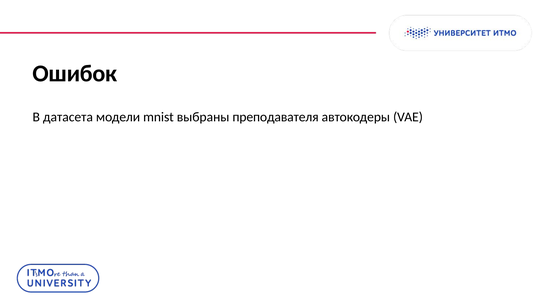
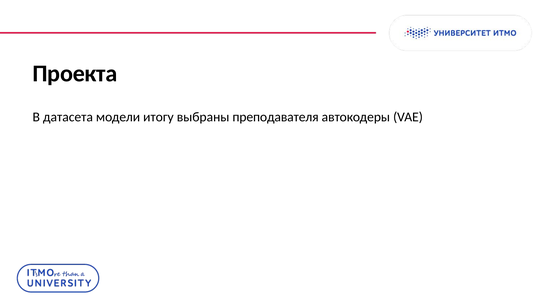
Ошибок: Ошибок -> Проекта
mnist: mnist -> итогу
